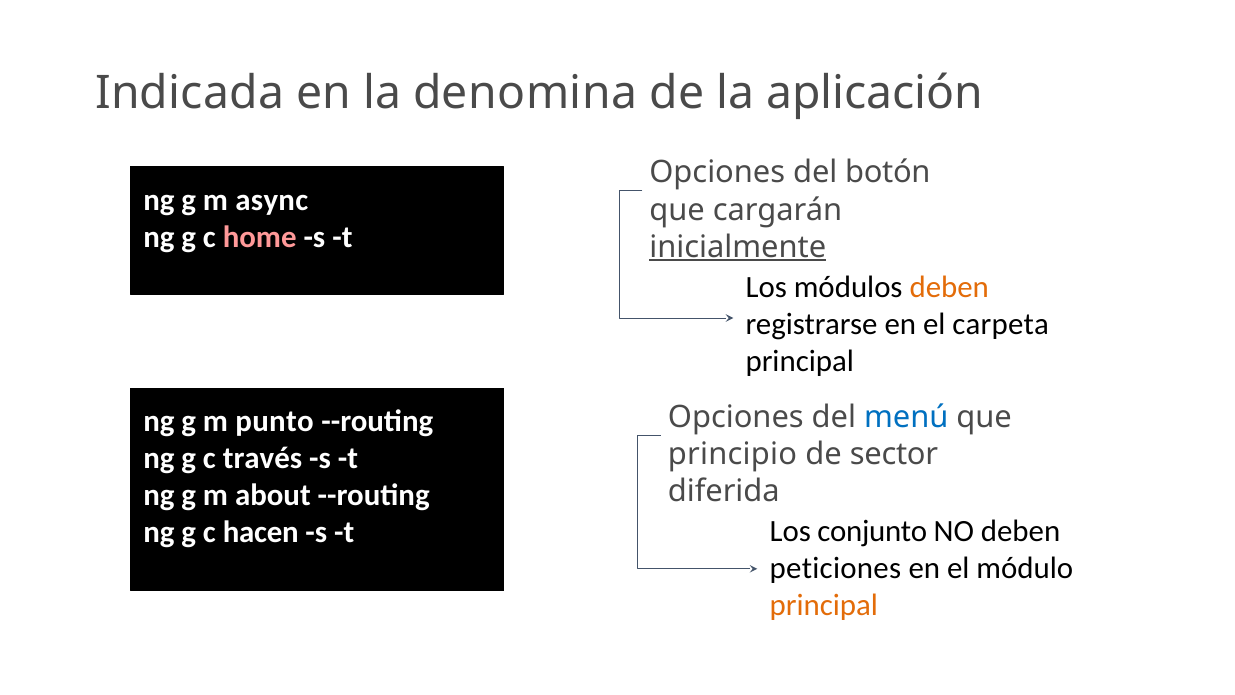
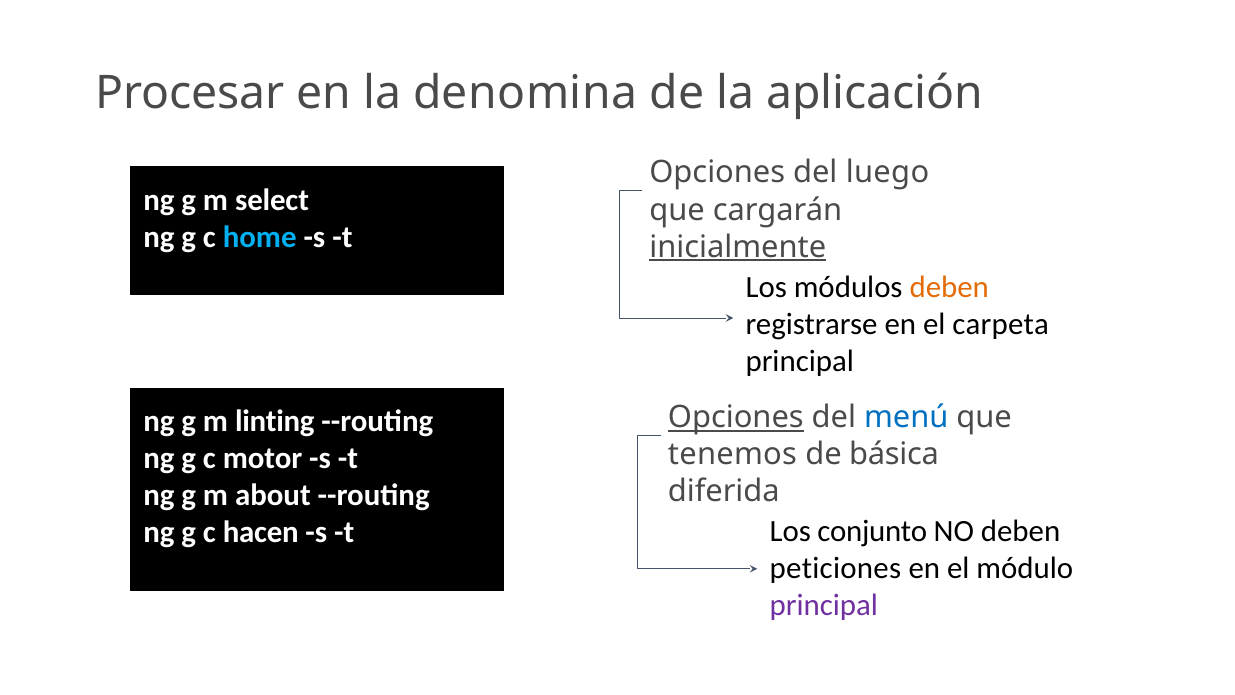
Indicada: Indicada -> Procesar
botón: botón -> luego
async: async -> select
home colour: pink -> light blue
punto: punto -> linting
Opciones at (736, 417) underline: none -> present
través: través -> motor
principio: principio -> tenemos
sector: sector -> básica
principal at (824, 605) colour: orange -> purple
